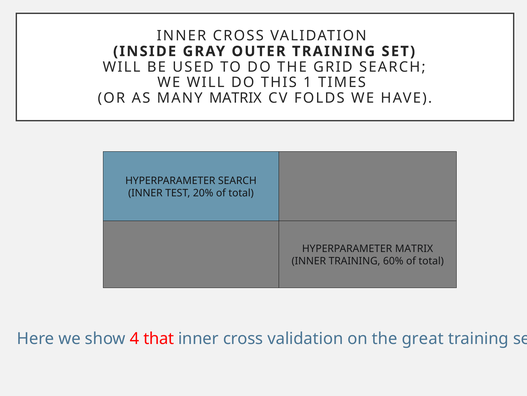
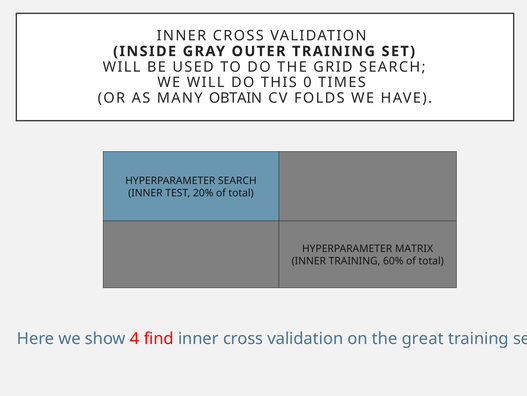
1: 1 -> 0
MANY MATRIX: MATRIX -> OBTAIN
that: that -> find
